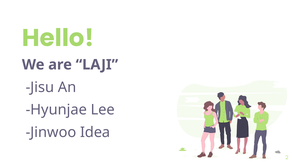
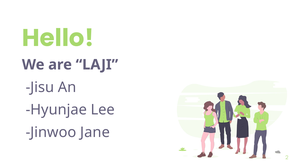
Idea: Idea -> Jane
